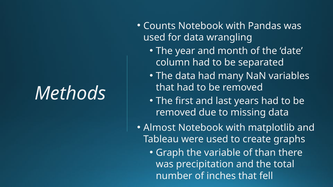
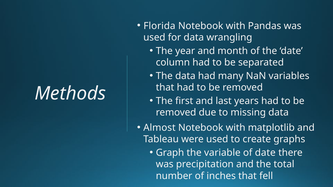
Counts: Counts -> Florida
of than: than -> date
